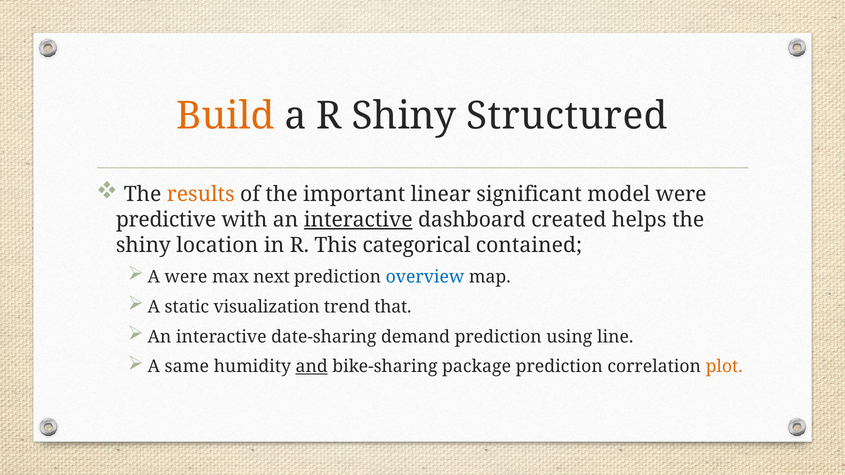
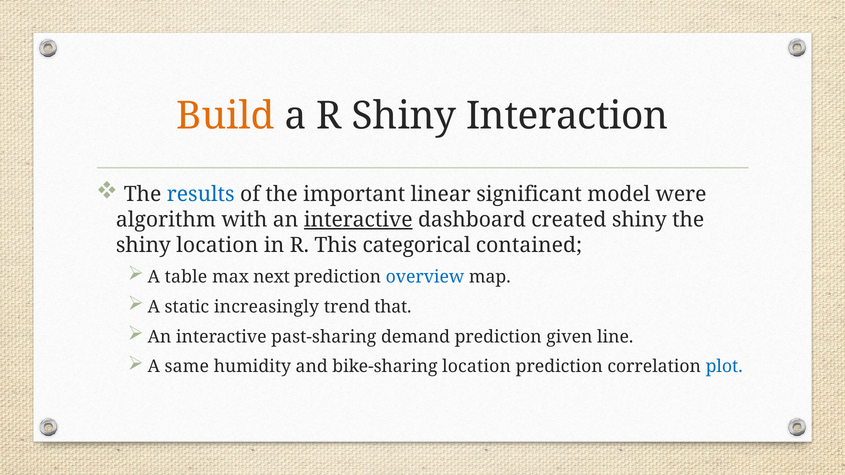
Structured: Structured -> Interaction
results colour: orange -> blue
predictive: predictive -> algorithm
created helps: helps -> shiny
A were: were -> table
visualization: visualization -> increasingly
date-sharing: date-sharing -> past-sharing
using: using -> given
and underline: present -> none
bike-sharing package: package -> location
plot colour: orange -> blue
